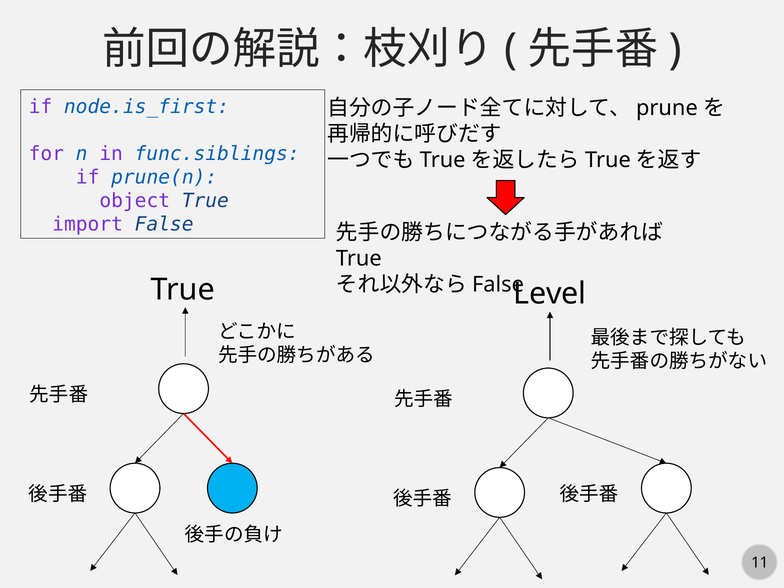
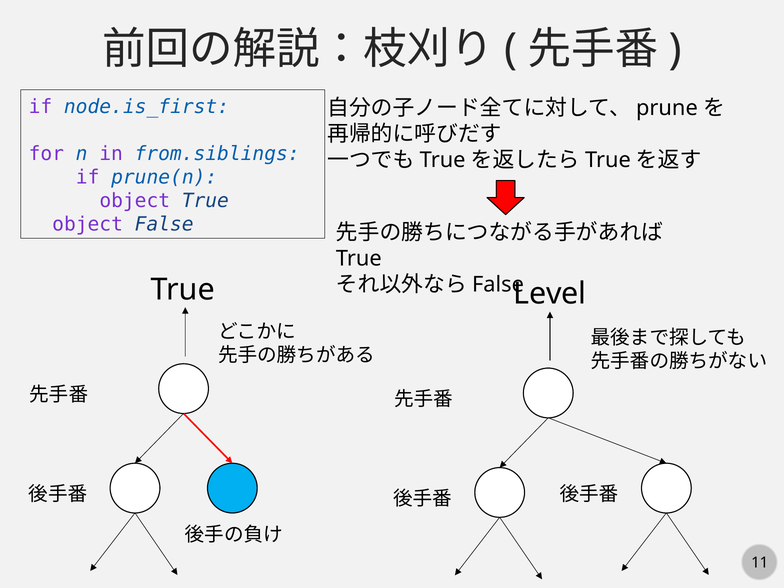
func.siblings: func.siblings -> from.siblings
import at (88, 224): import -> object
